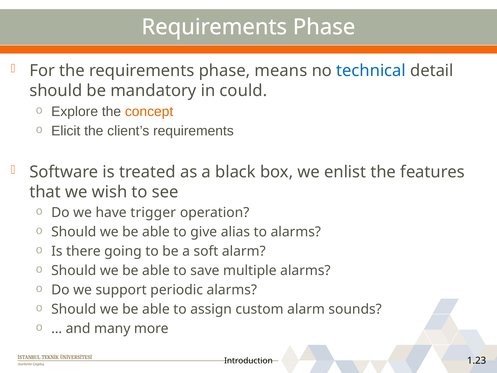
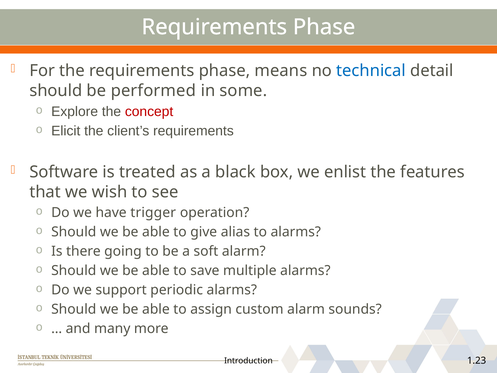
mandatory: mandatory -> performed
could: could -> some
concept colour: orange -> red
